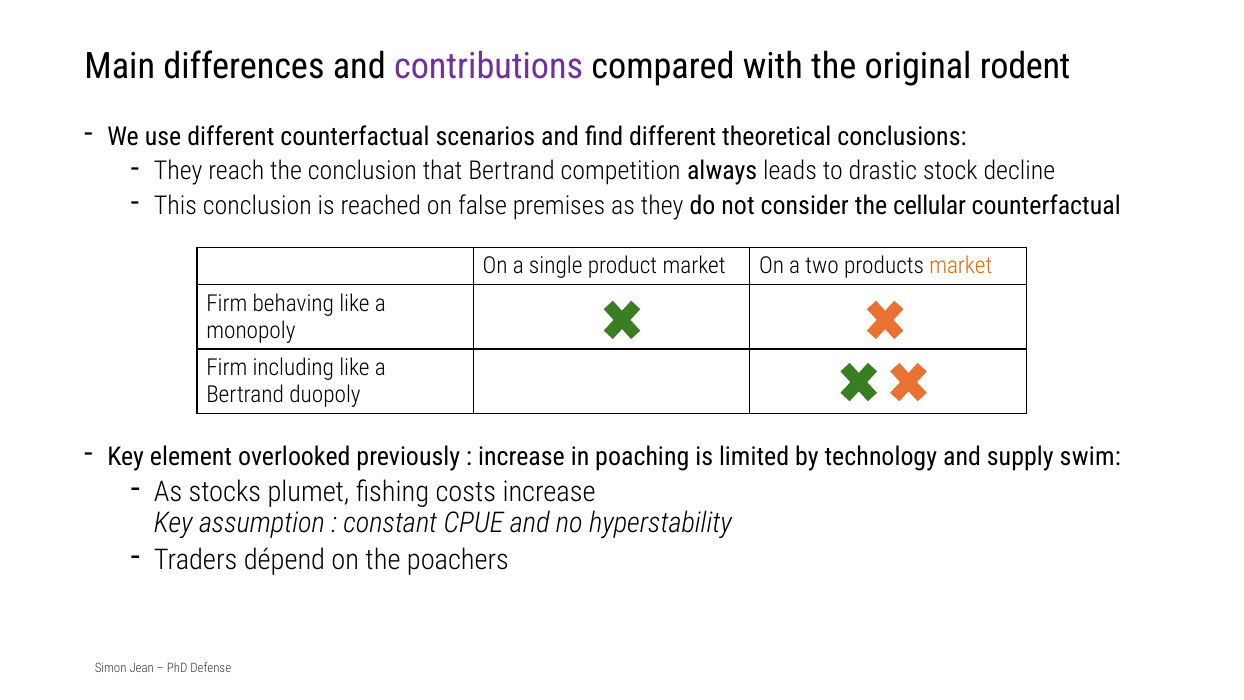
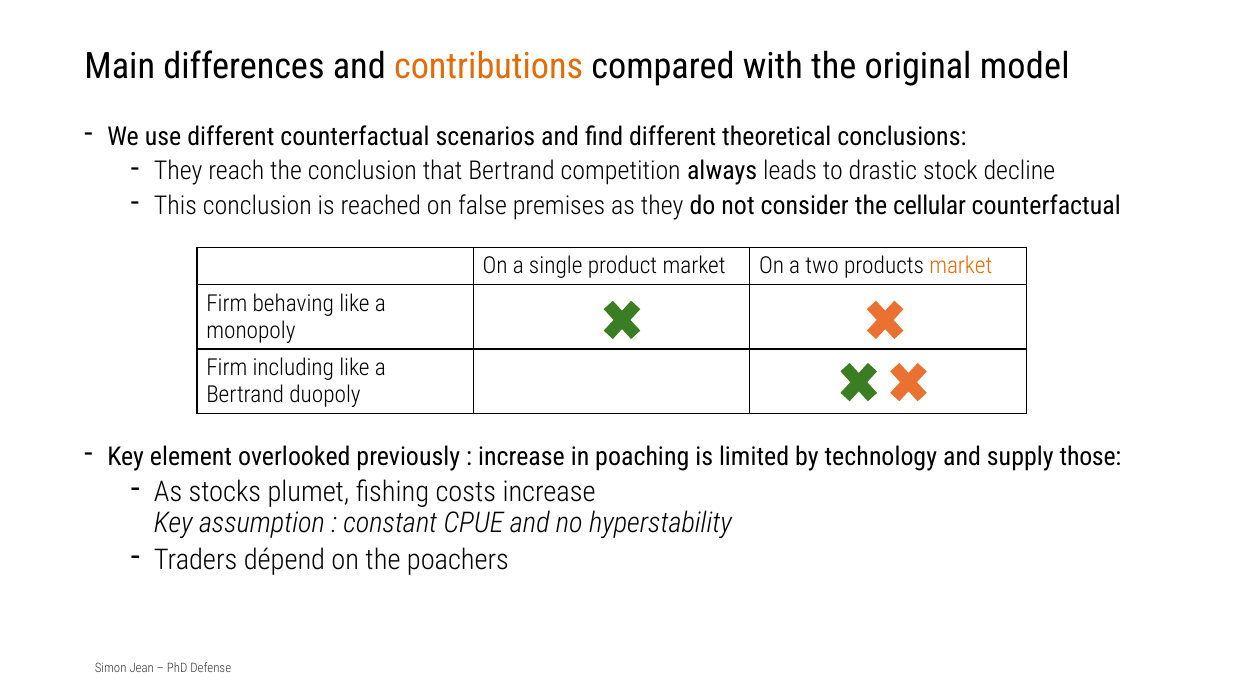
contributions colour: purple -> orange
rodent: rodent -> model
swim: swim -> those
